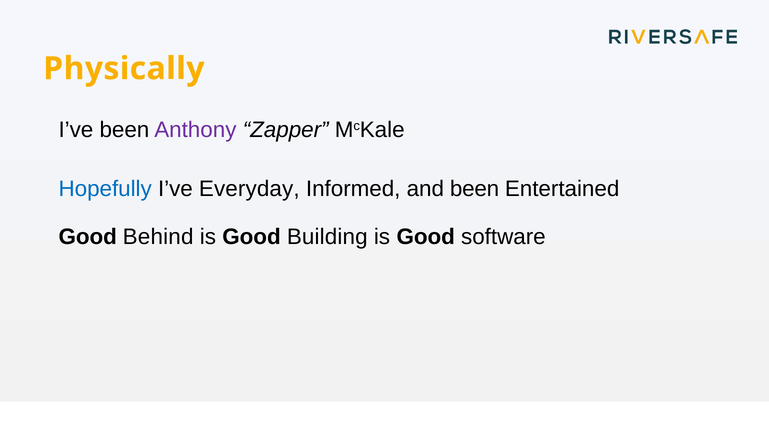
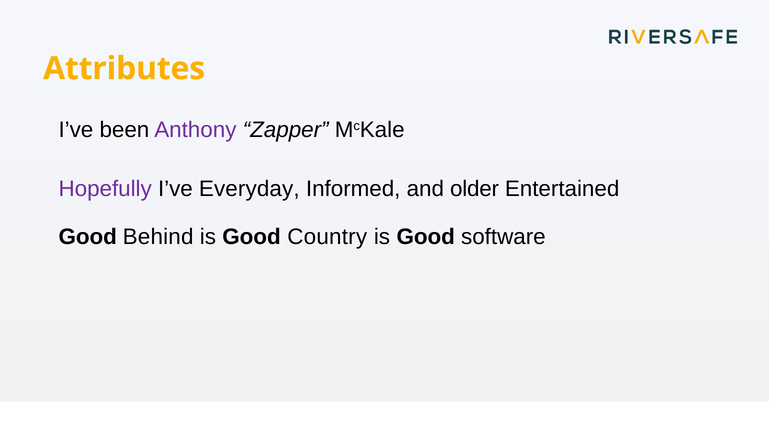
Physically: Physically -> Attributes
Hopefully colour: blue -> purple
and been: been -> older
Building: Building -> Country
